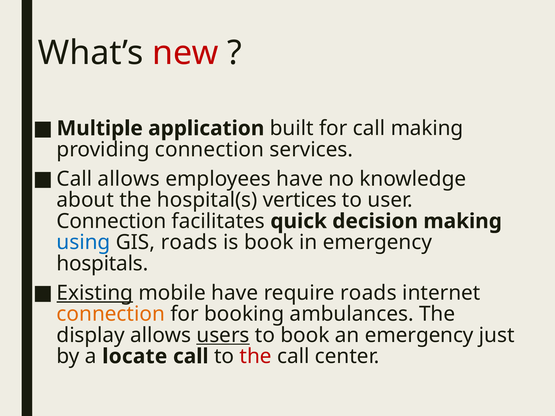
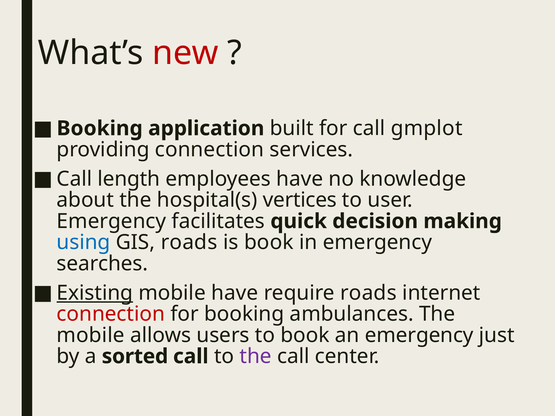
Multiple at (100, 128): Multiple -> Booking
call making: making -> gmplot
Call allows: allows -> length
Connection at (112, 221): Connection -> Emergency
hospitals: hospitals -> searches
connection at (111, 314) colour: orange -> red
display at (91, 335): display -> mobile
users underline: present -> none
locate: locate -> sorted
the at (256, 357) colour: red -> purple
